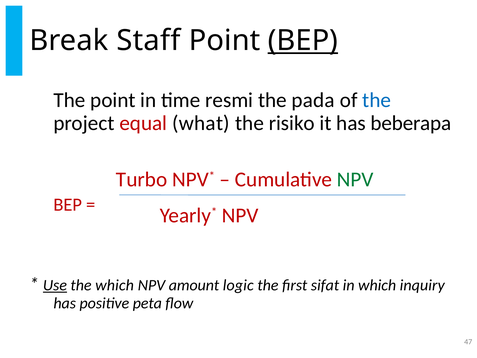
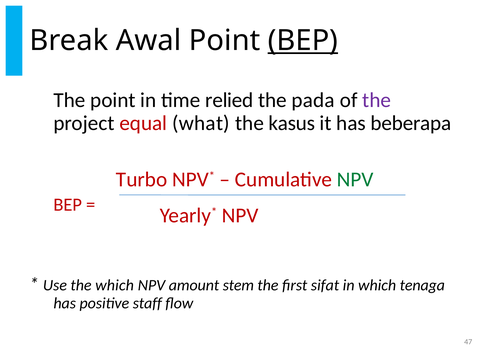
Staff: Staff -> Awal
resmi: resmi -> relied
the at (377, 100) colour: blue -> purple
risiko: risiko -> kasus
Use underline: present -> none
logic: logic -> stem
inquiry: inquiry -> tenaga
peta: peta -> staff
